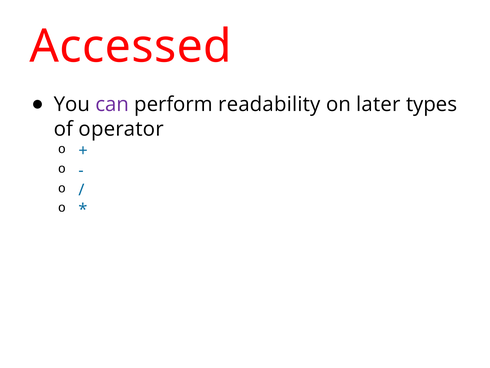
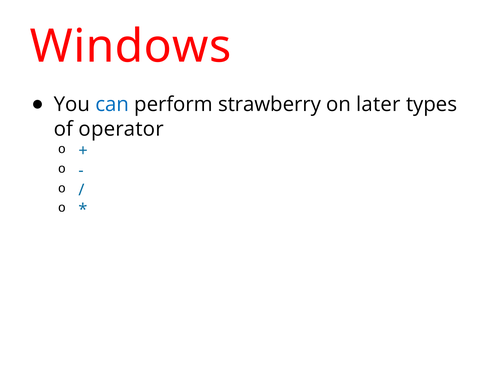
Accessed: Accessed -> Windows
can colour: purple -> blue
readability: readability -> strawberry
